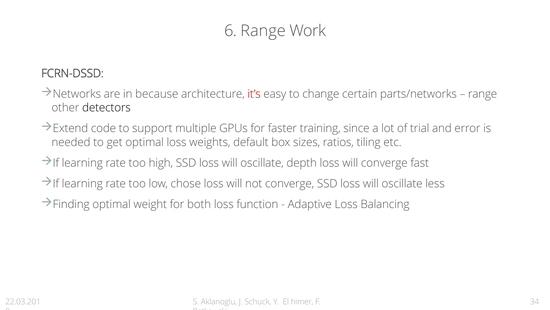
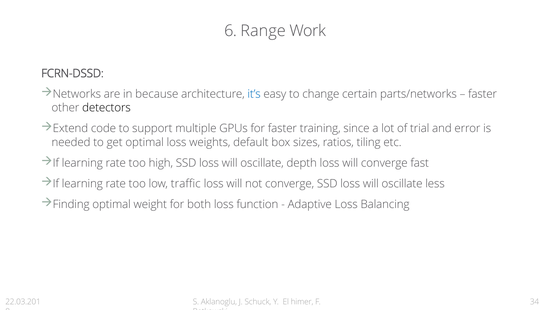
it’s colour: red -> blue
range at (483, 94): range -> faster
chose: chose -> traffic
